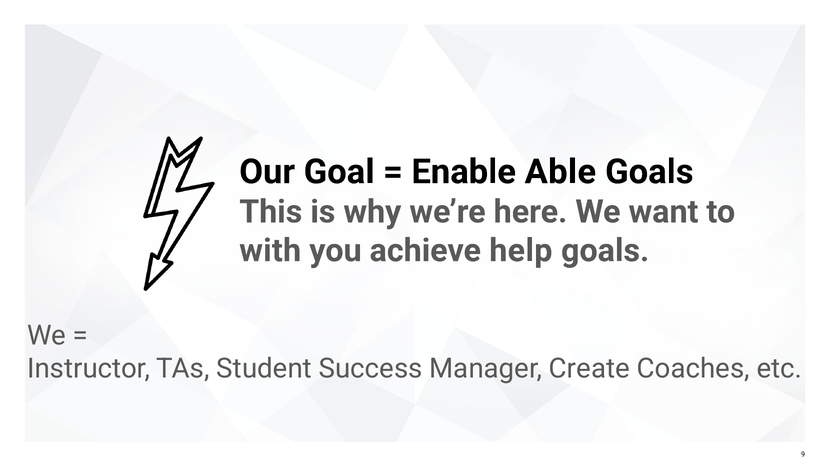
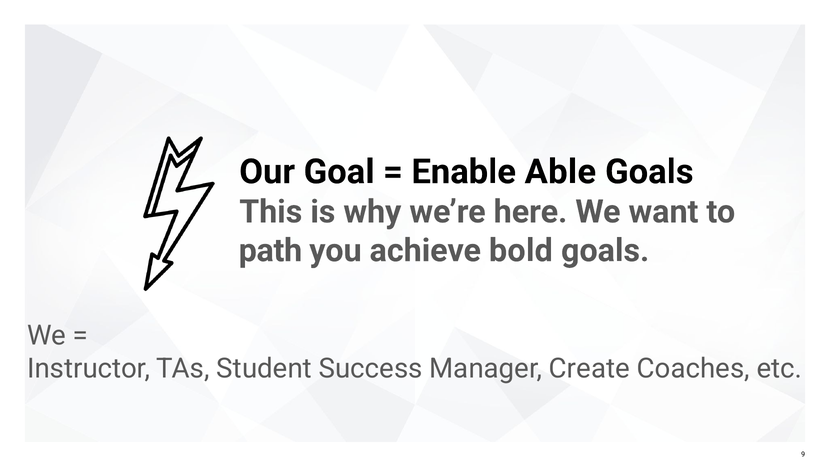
with: with -> path
help: help -> bold
